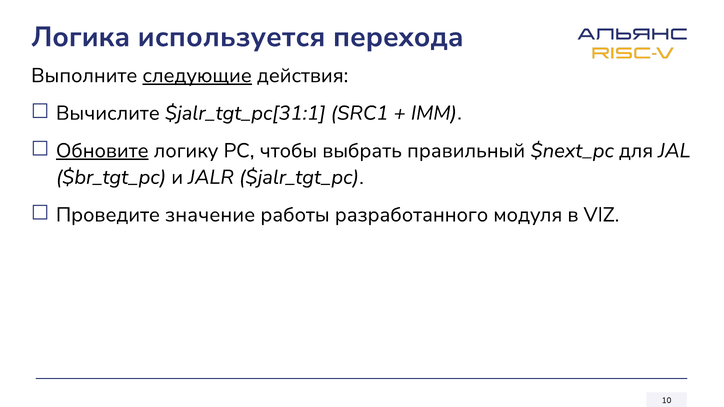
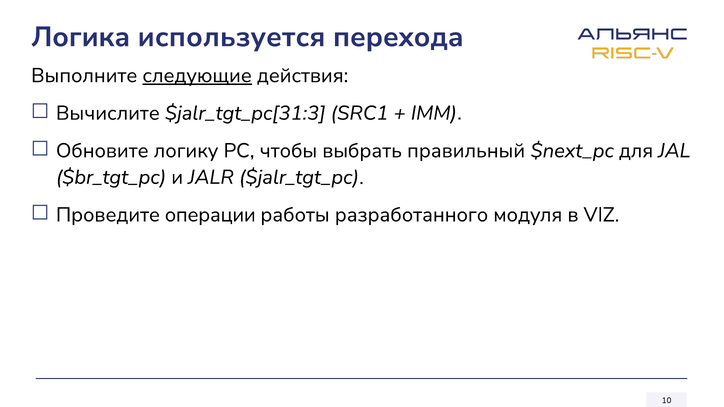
$jalr_tgt_pc[31:1: $jalr_tgt_pc[31:1 -> $jalr_tgt_pc[31:3
Обновите underline: present -> none
значение: значение -> операции
